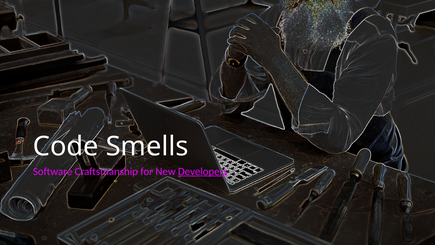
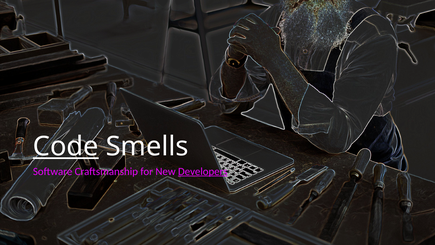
Code underline: none -> present
